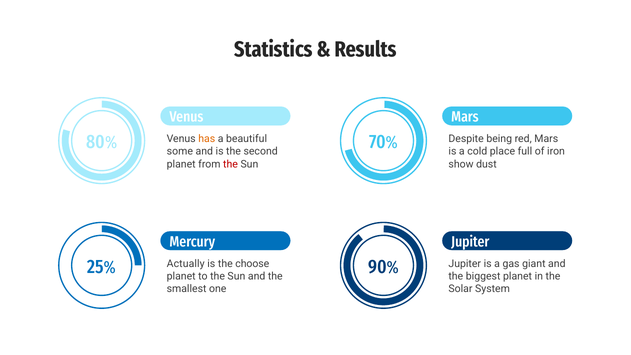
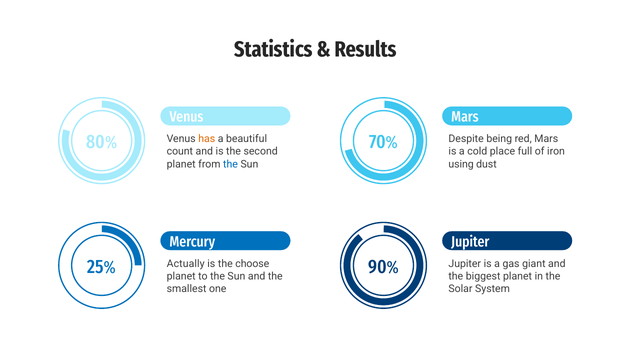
some: some -> count
the at (231, 164) colour: red -> blue
show: show -> using
